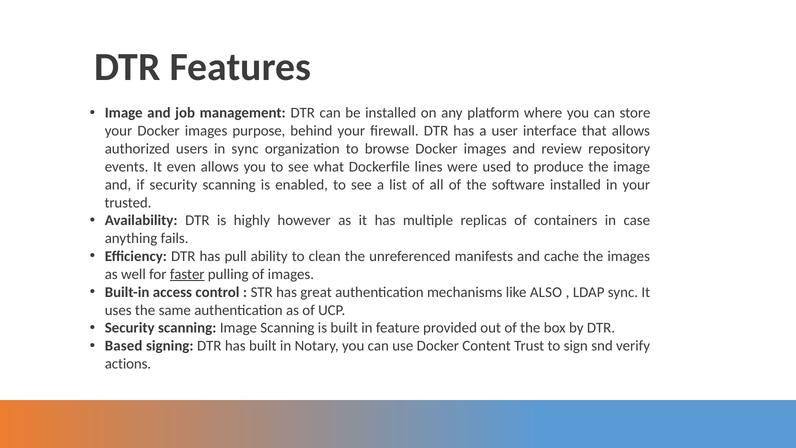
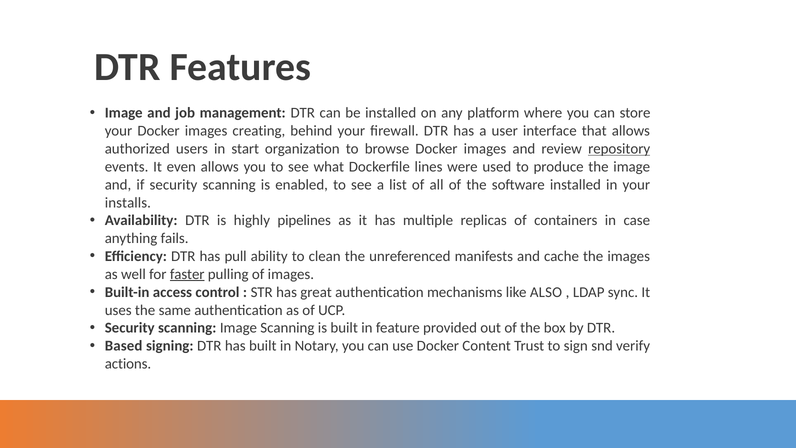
purpose: purpose -> creating
in sync: sync -> start
repository underline: none -> present
trusted: trusted -> installs
however: however -> pipelines
